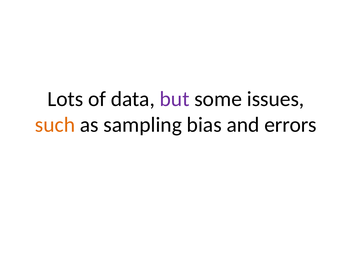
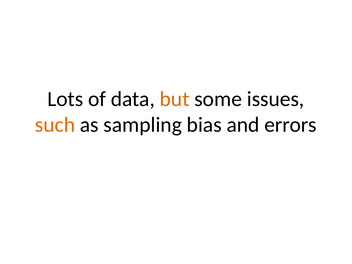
but colour: purple -> orange
